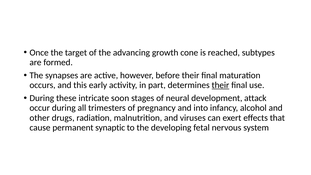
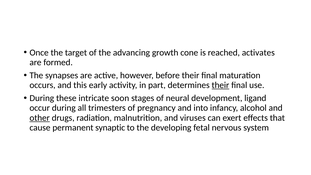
subtypes: subtypes -> activates
attack: attack -> ligand
other underline: none -> present
